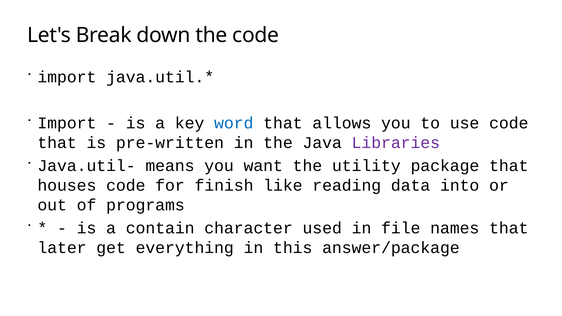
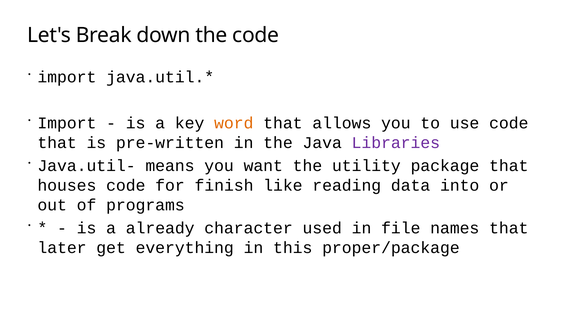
word colour: blue -> orange
contain: contain -> already
answer/package: answer/package -> proper/package
